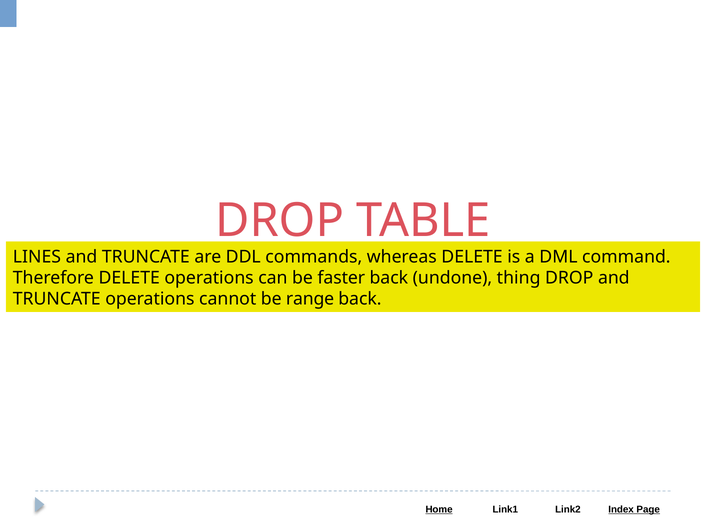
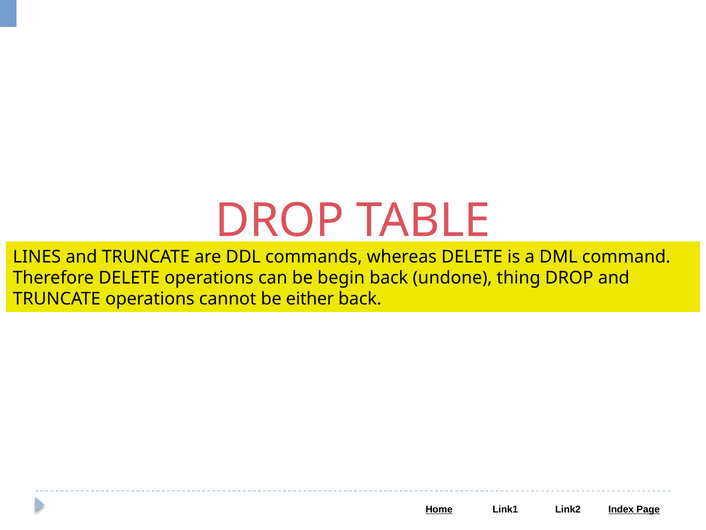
faster: faster -> begin
range: range -> either
